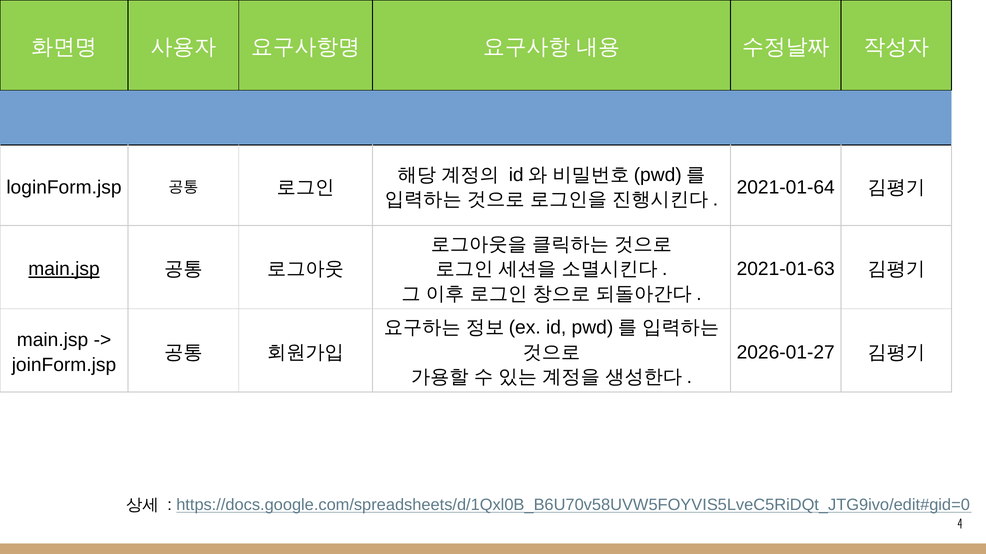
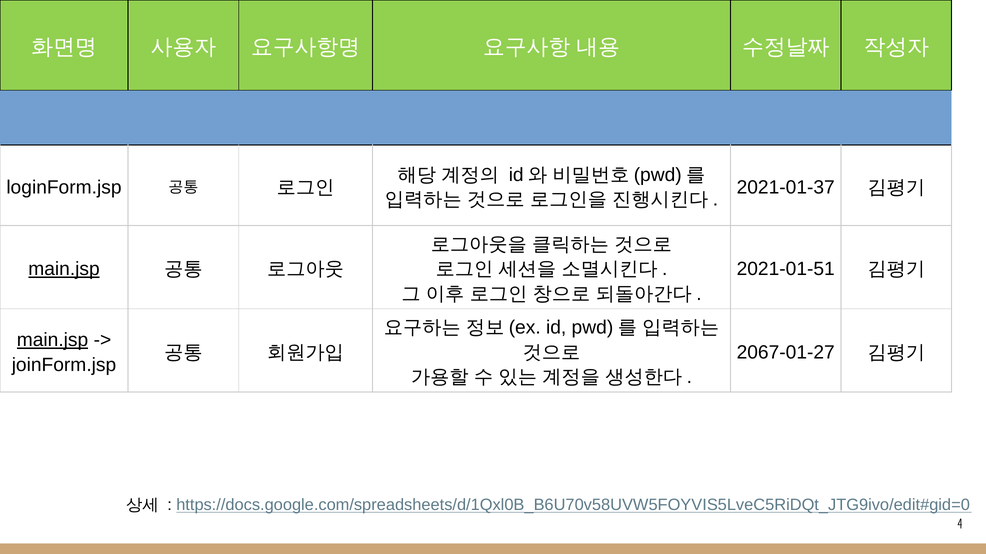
2021-01-64: 2021-01-64 -> 2021-01-37
2021-01-63: 2021-01-63 -> 2021-01-51
main.jsp at (53, 340) underline: none -> present
2026-01-27: 2026-01-27 -> 2067-01-27
